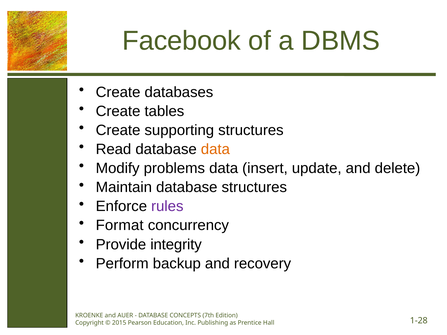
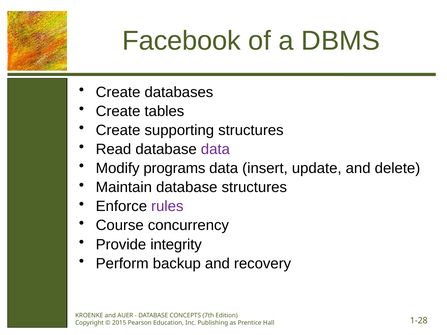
data at (215, 149) colour: orange -> purple
problems: problems -> programs
Format: Format -> Course
